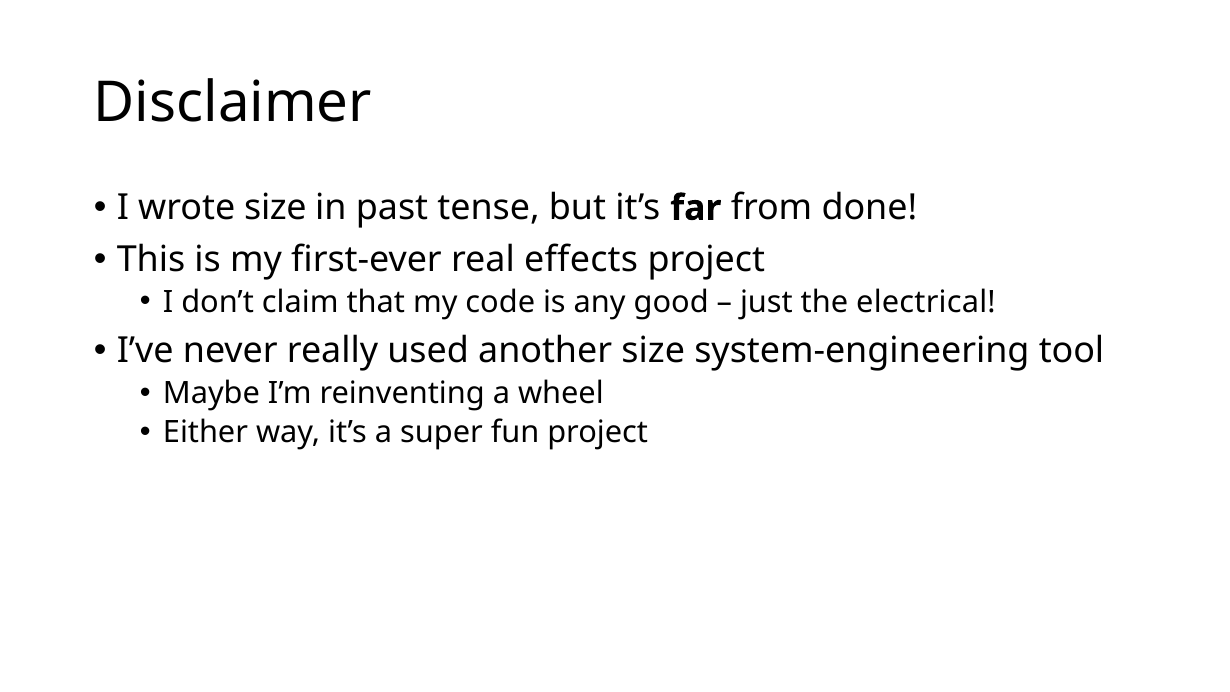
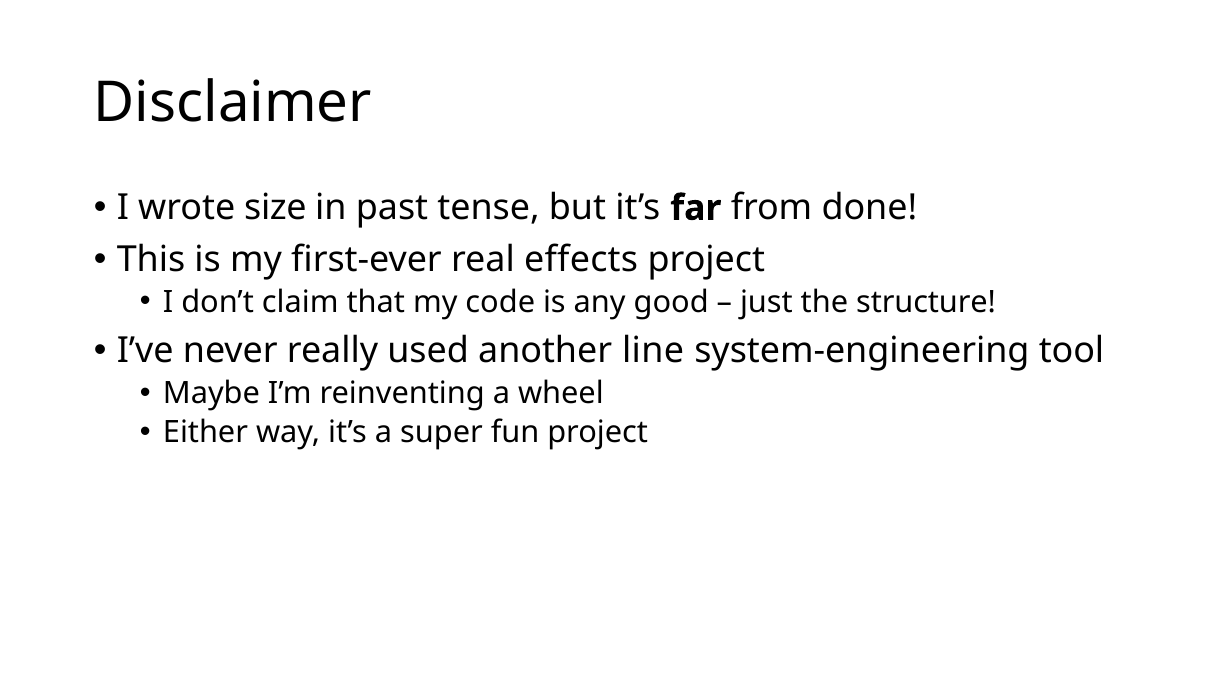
electrical: electrical -> structure
another size: size -> line
